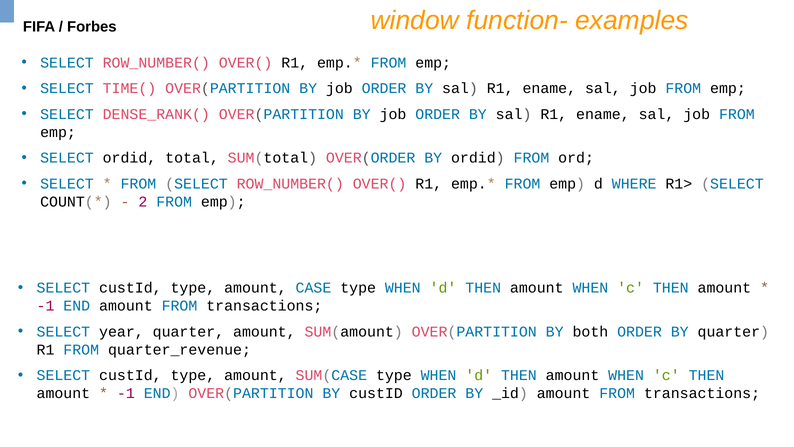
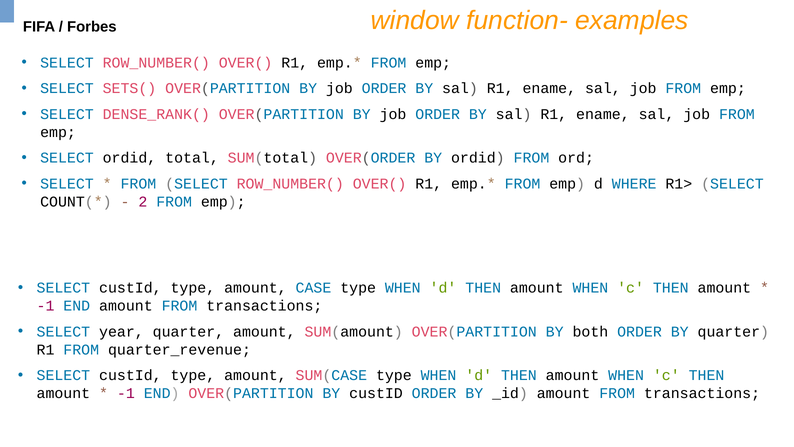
TIME(: TIME( -> SETS(
